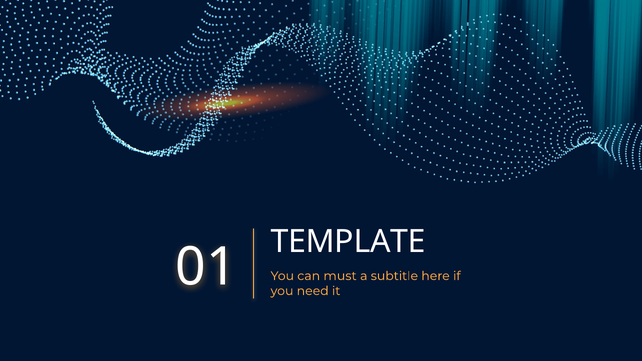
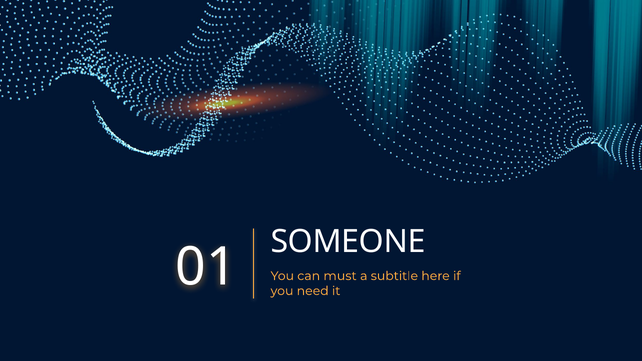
TEMPLATE: TEMPLATE -> SOMEONE
